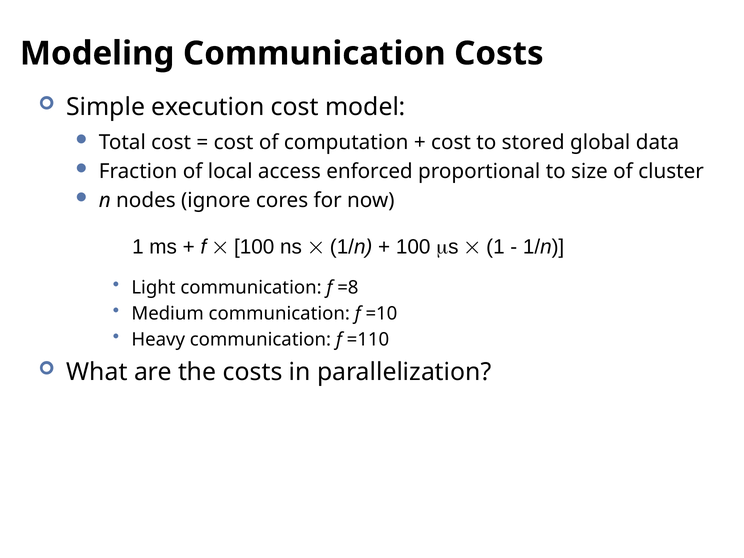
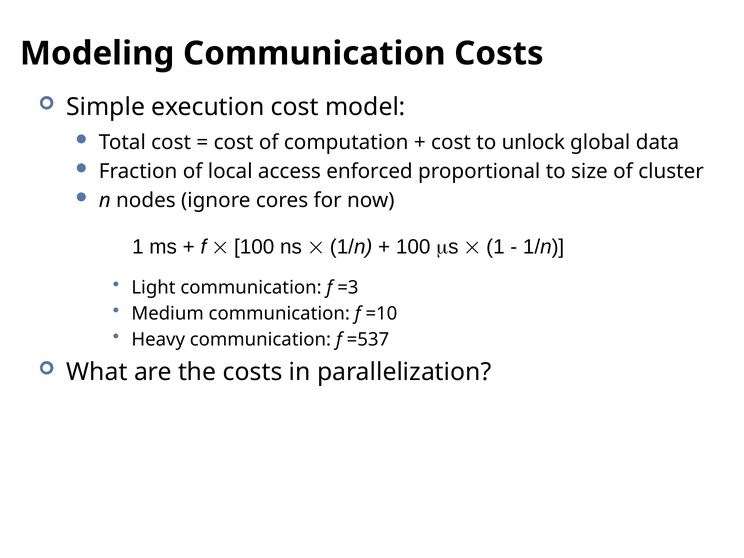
stored: stored -> unlock
=8: =8 -> =3
=110: =110 -> =537
